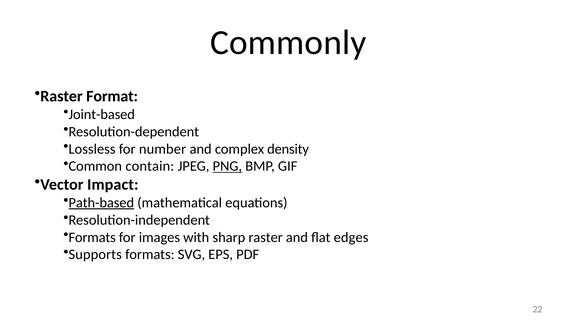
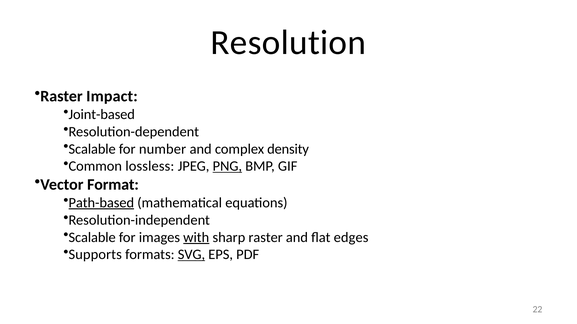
Commonly: Commonly -> Resolution
Format: Format -> Impact
Lossless at (92, 149): Lossless -> Scalable
contain: contain -> lossless
Impact: Impact -> Format
Formats at (92, 238): Formats -> Scalable
with underline: none -> present
SVG underline: none -> present
